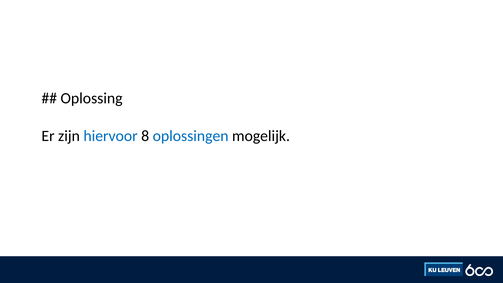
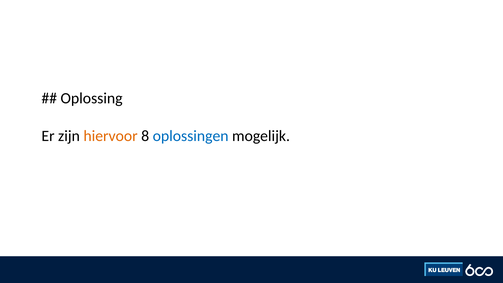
hiervoor colour: blue -> orange
